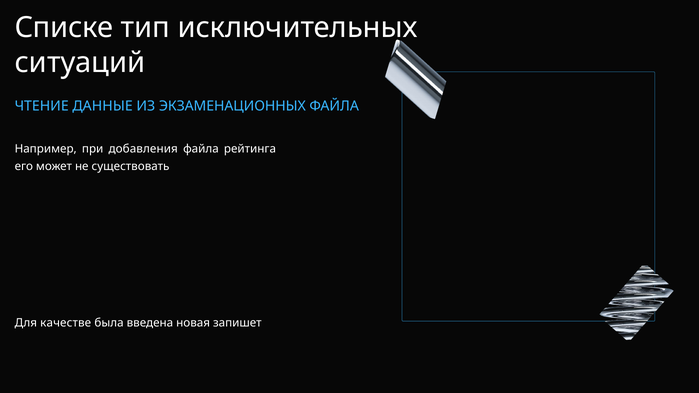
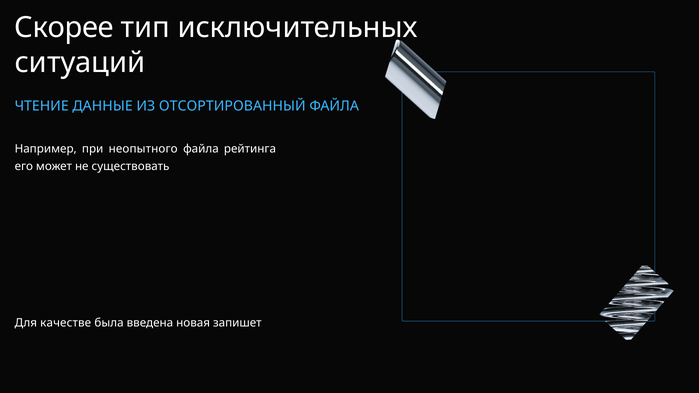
Списке: Списке -> Скорее
ЭКЗАМЕНАЦИОННЫХ: ЭКЗАМЕНАЦИОННЫХ -> ОТСОРТИРОВАННЫЙ
добавления: добавления -> неопытного
